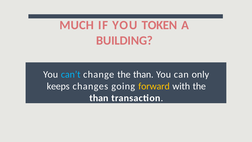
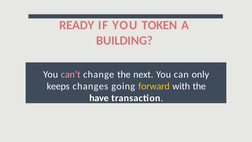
MUCH: MUCH -> READY
can’t colour: light blue -> pink
change the than: than -> next
than at (99, 98): than -> have
